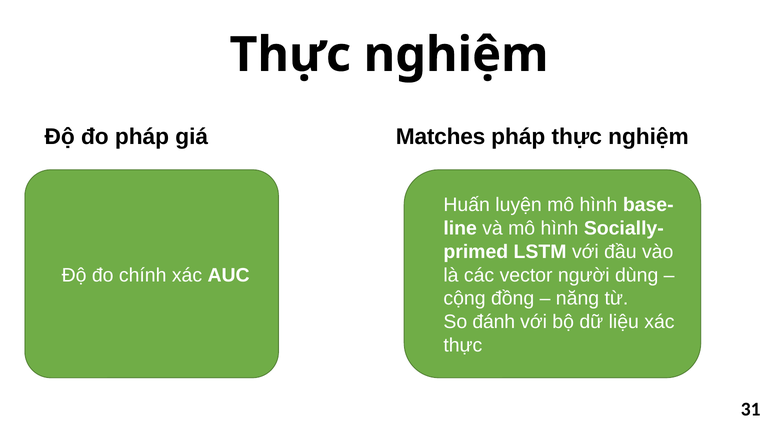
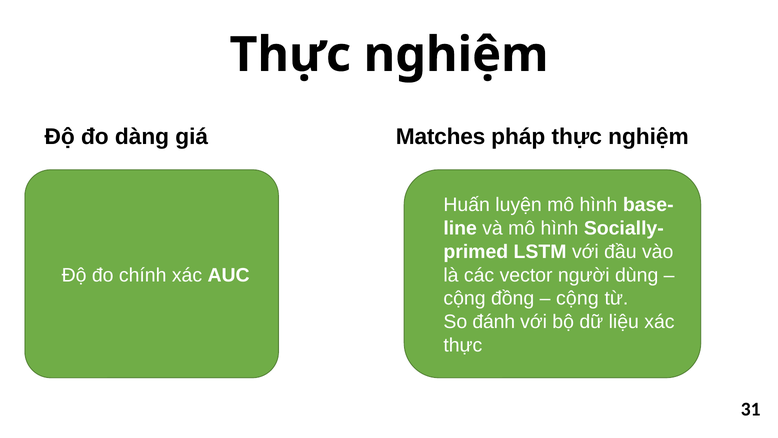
đo pháp: pháp -> dàng
năng at (578, 298): năng -> cộng
